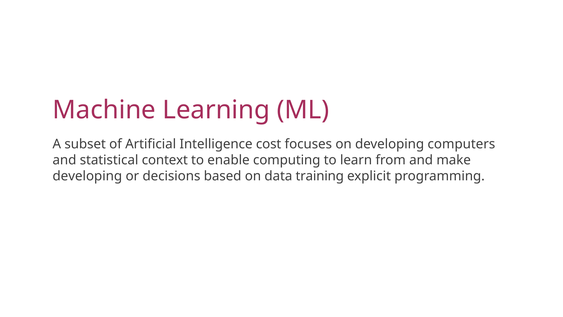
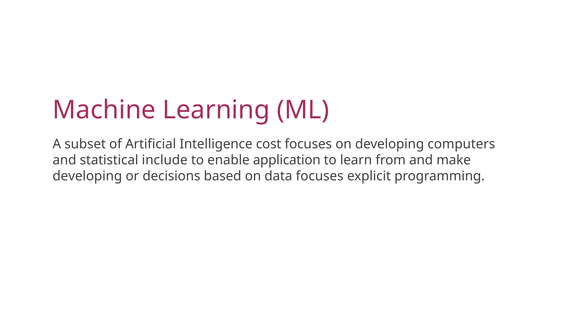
context: context -> include
computing: computing -> application
data training: training -> focuses
